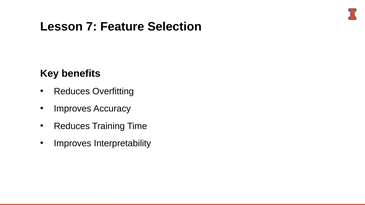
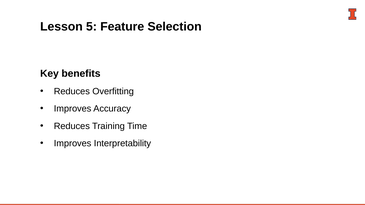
7: 7 -> 5
